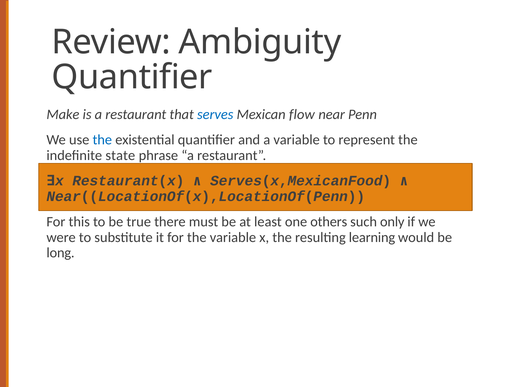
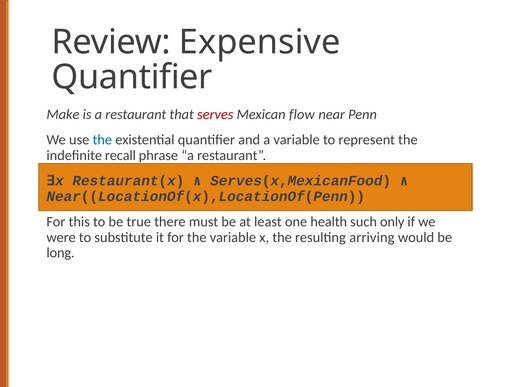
Ambiguity: Ambiguity -> Expensive
serves colour: blue -> red
state: state -> recall
others: others -> health
learning: learning -> arriving
